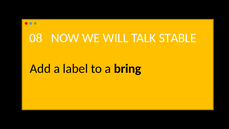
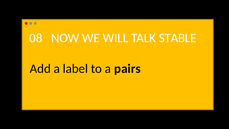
bring: bring -> pairs
